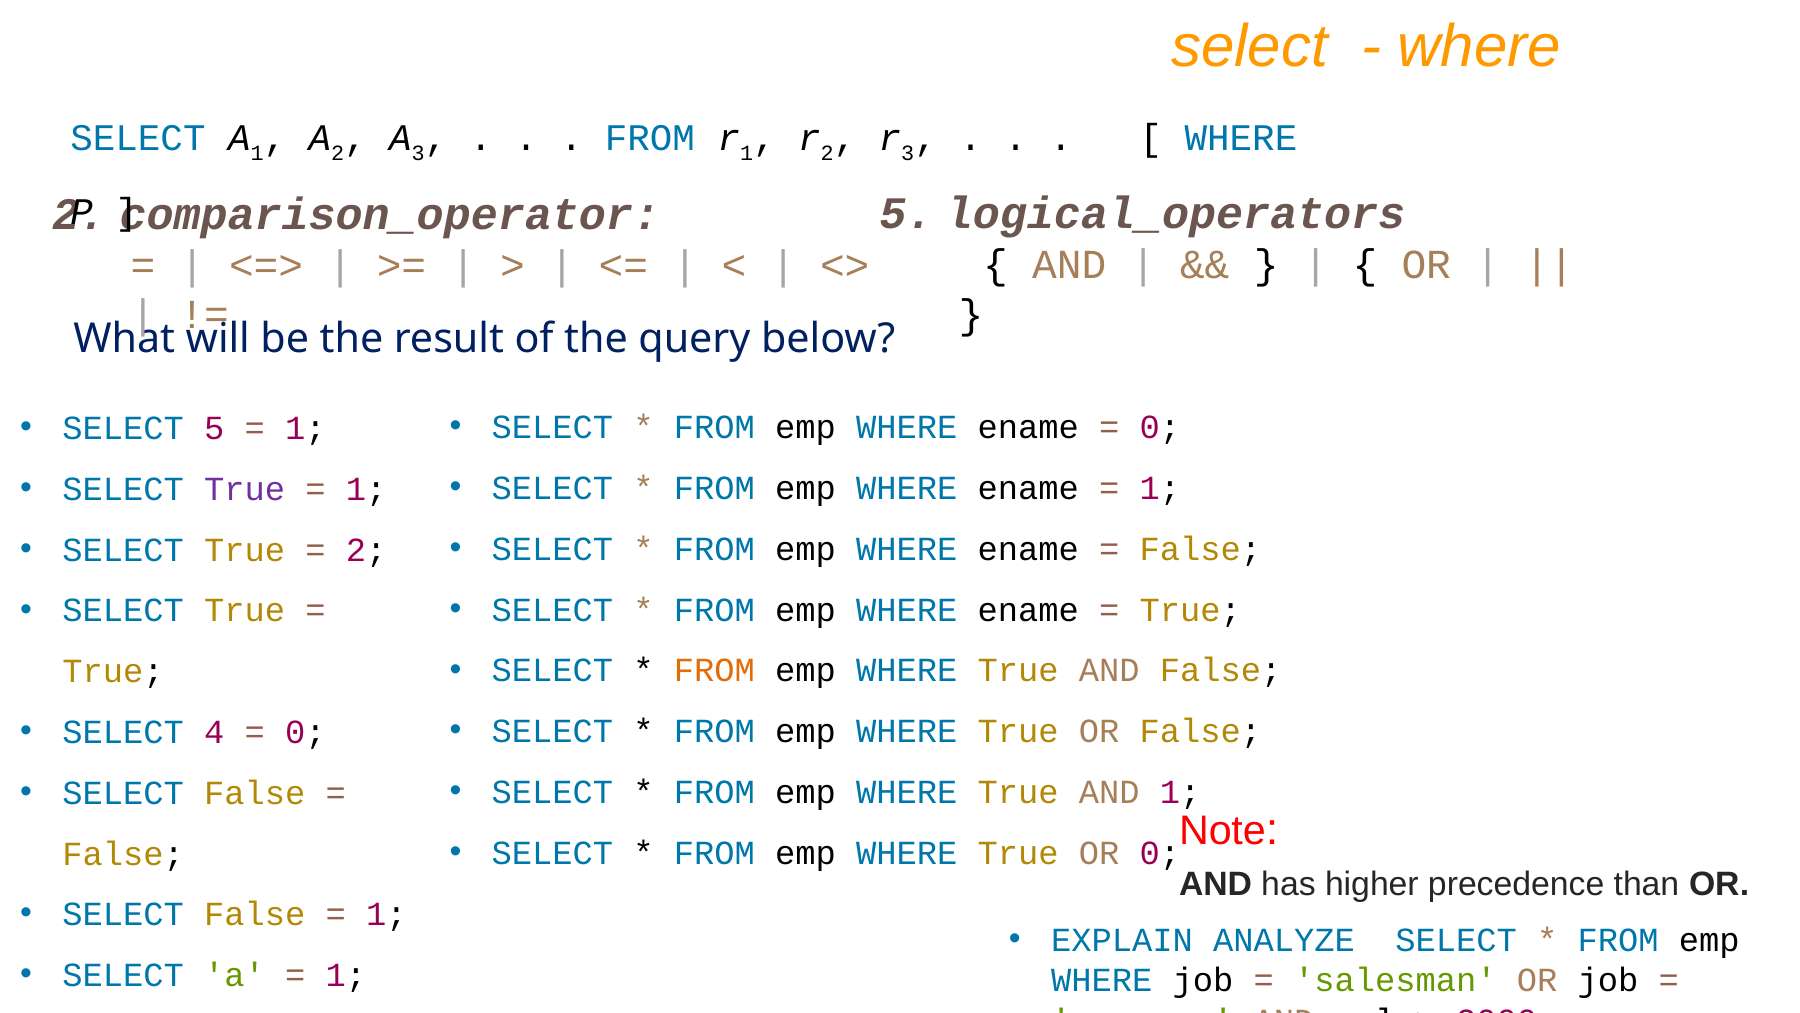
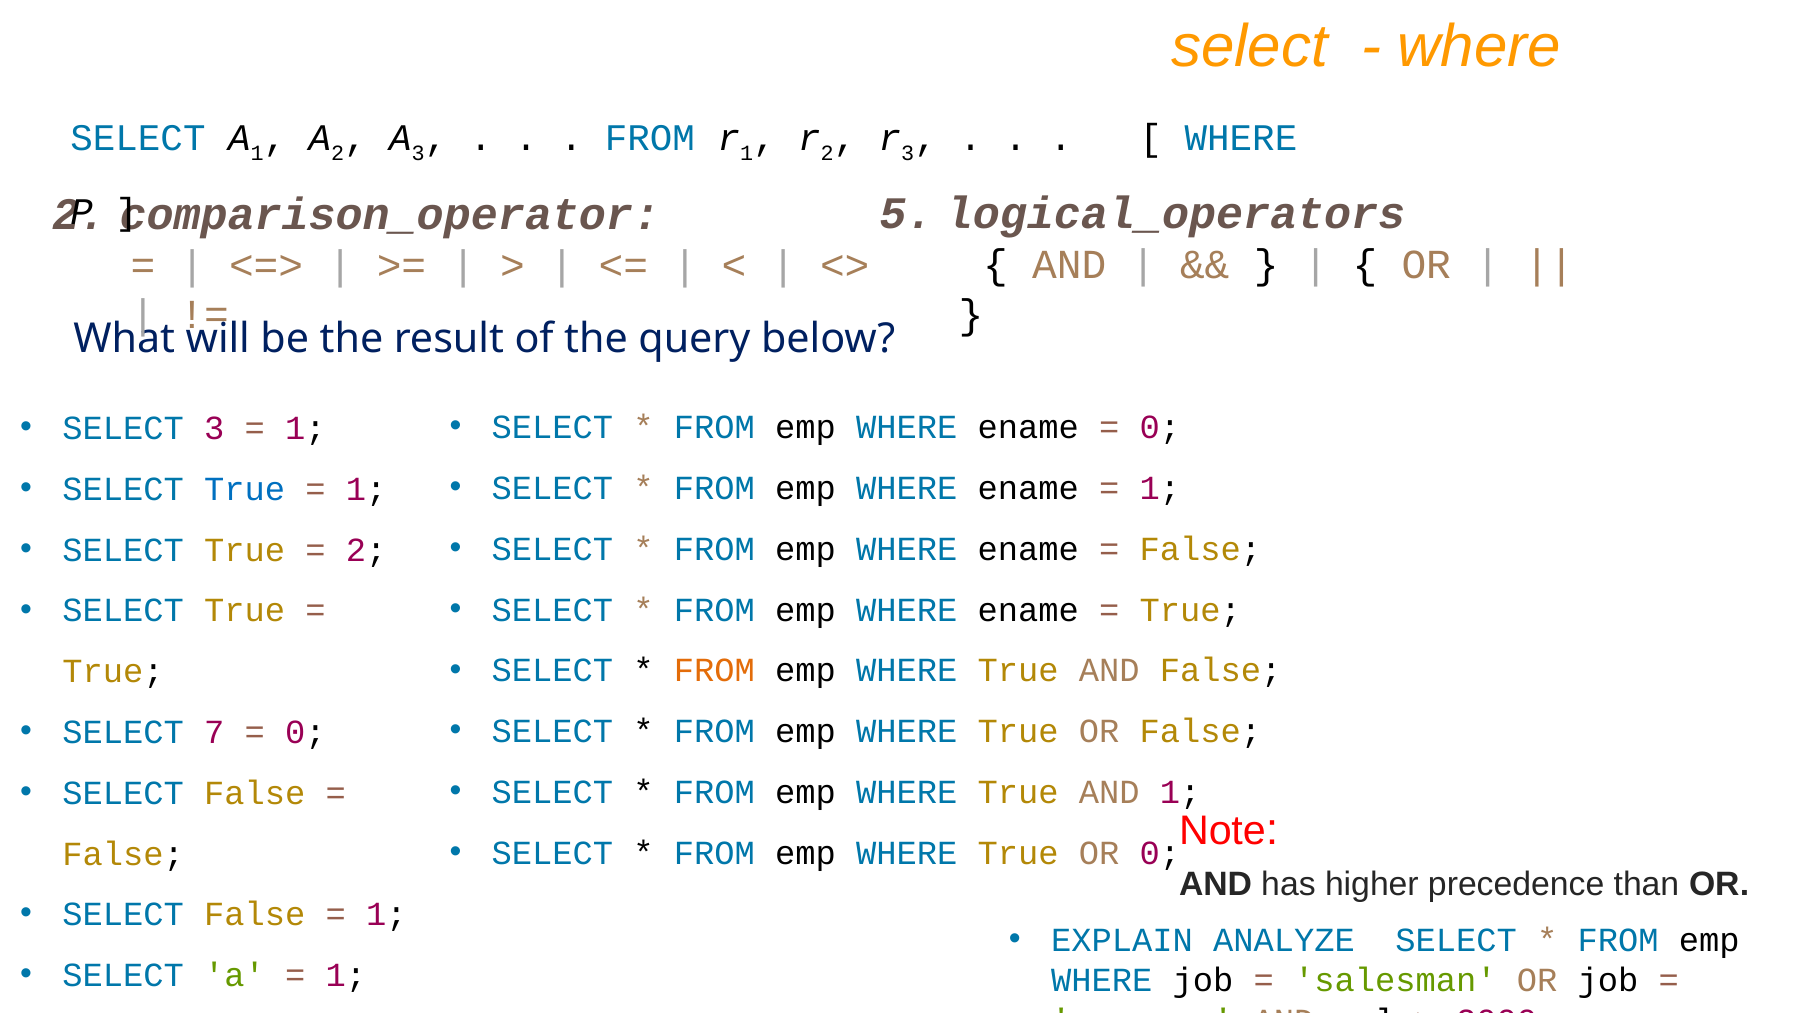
SELECT 5: 5 -> 3
True at (245, 489) colour: purple -> blue
4: 4 -> 7
